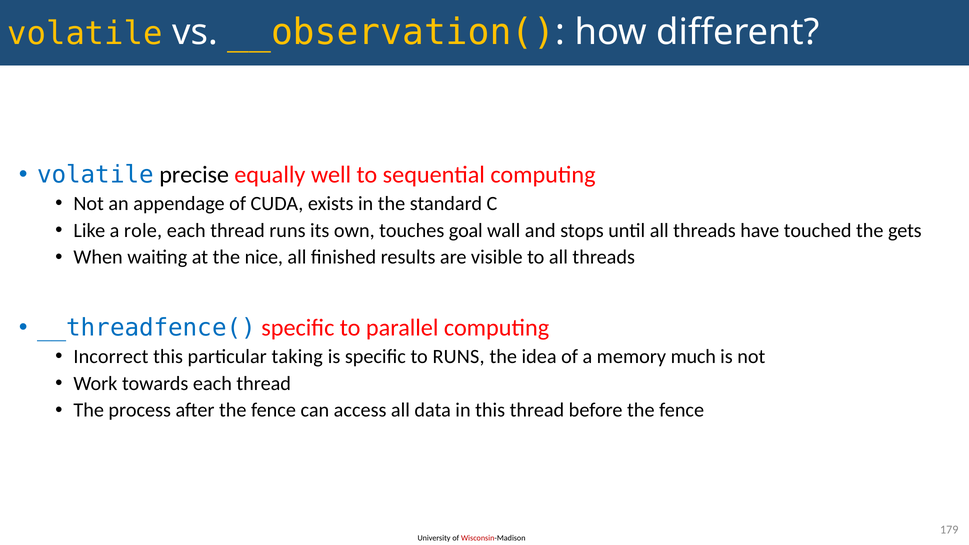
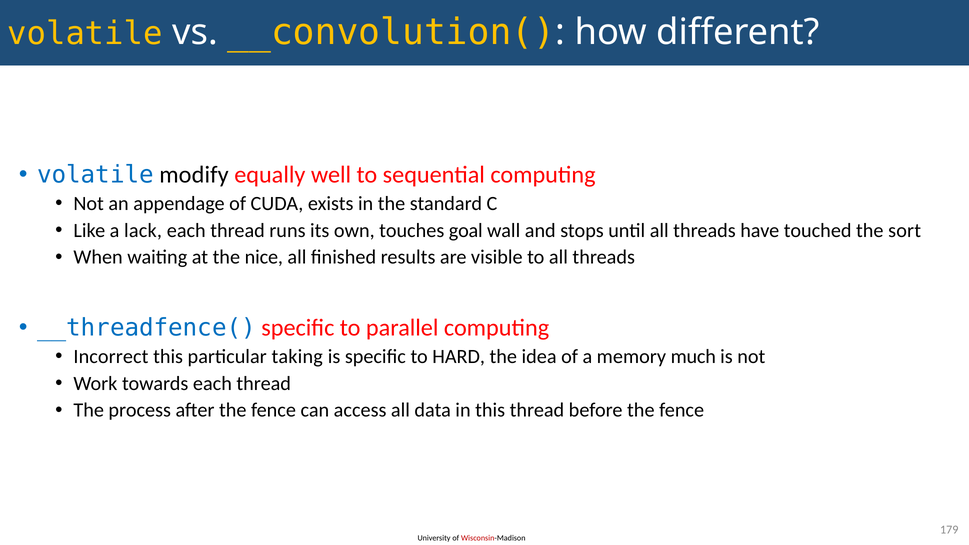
__observation(: __observation( -> __convolution(
precise: precise -> modify
role: role -> lack
gets: gets -> sort
to RUNS: RUNS -> HARD
